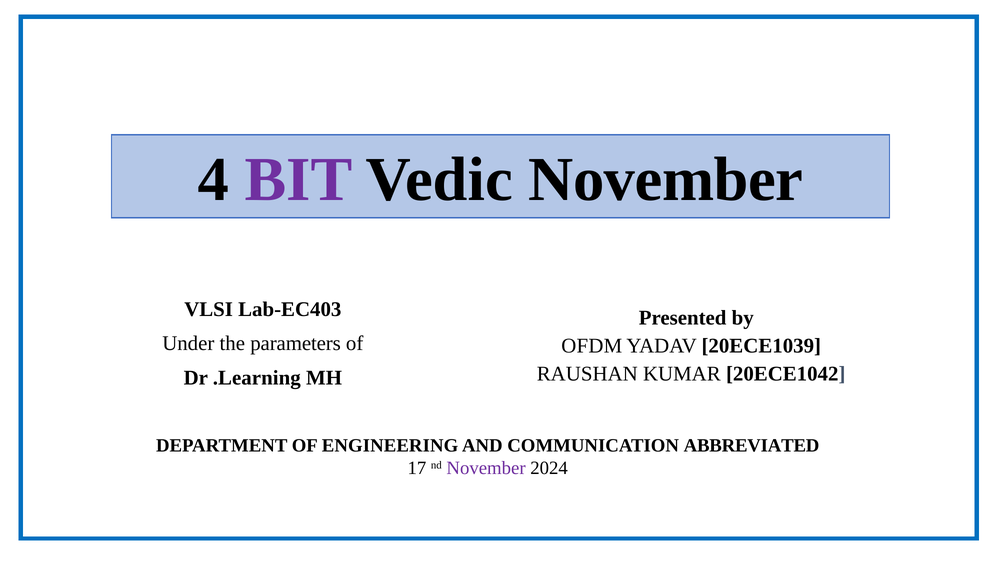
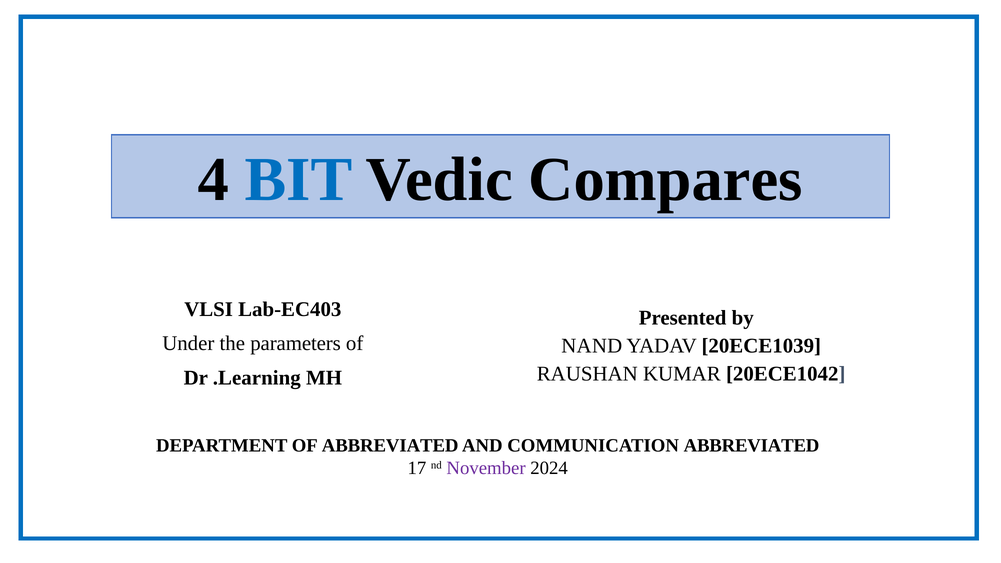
BIT colour: purple -> blue
Vedic November: November -> Compares
OFDM: OFDM -> NAND
OF ENGINEERING: ENGINEERING -> ABBREVIATED
